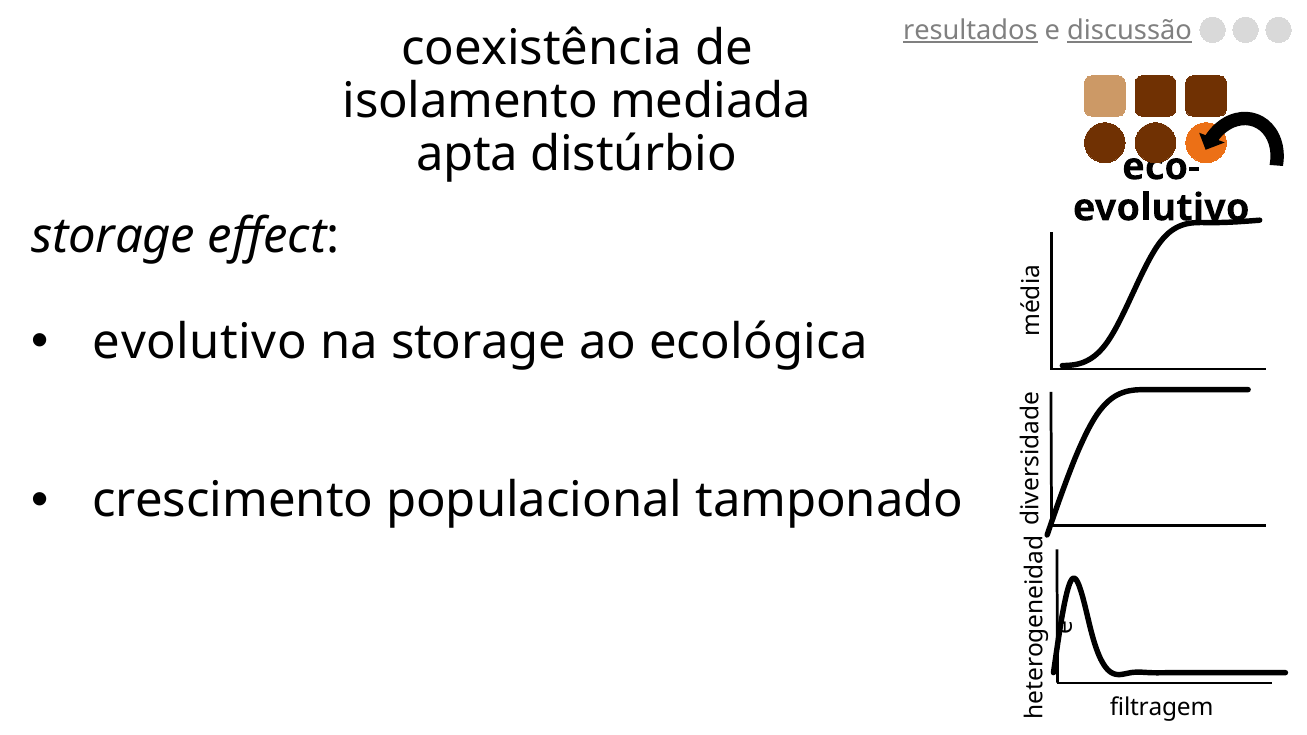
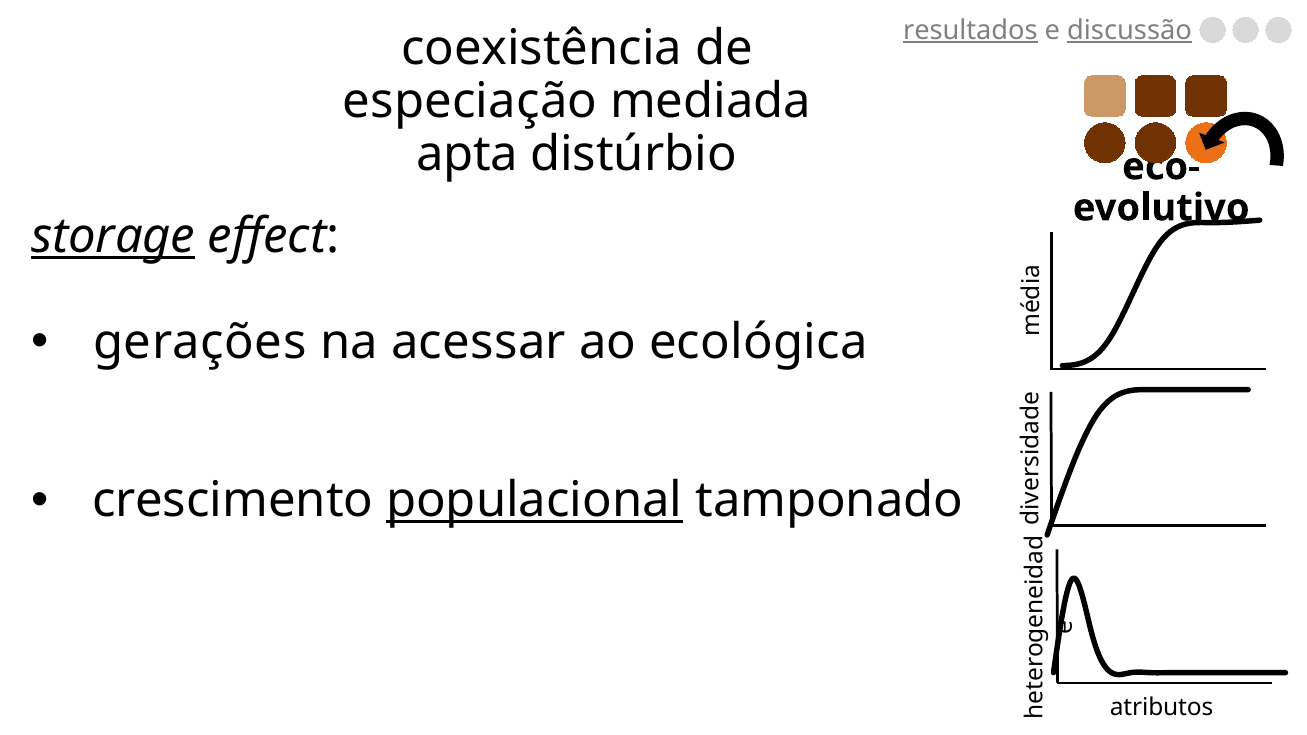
isolamento at (470, 101): isolamento -> especiação
storage at (113, 236) underline: none -> present
evolutivo at (200, 342): evolutivo -> gerações
na storage: storage -> acessar
populacional underline: none -> present
filtragem: filtragem -> atributos
